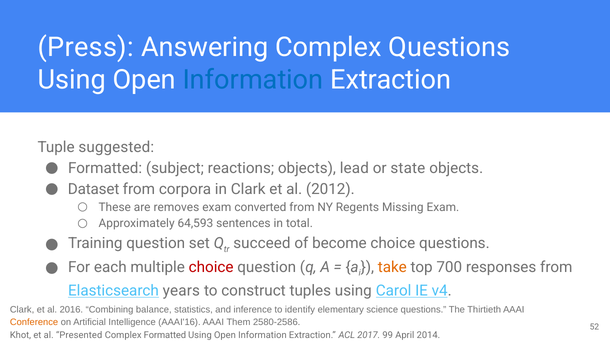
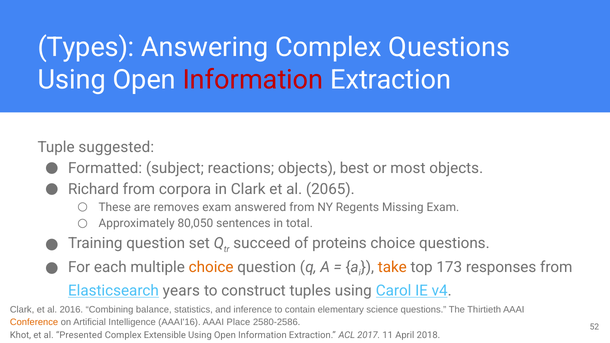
Press: Press -> Types
Information at (253, 80) colour: blue -> red
lead: lead -> best
state: state -> most
Dataset: Dataset -> Richard
2012: 2012 -> 2065
converted: converted -> answered
64,593: 64,593 -> 80,050
become: become -> proteins
choice at (211, 267) colour: red -> orange
700: 700 -> 173
identify: identify -> contain
Them: Them -> Place
Complex Formatted: Formatted -> Extensible
99: 99 -> 11
2014: 2014 -> 2018
